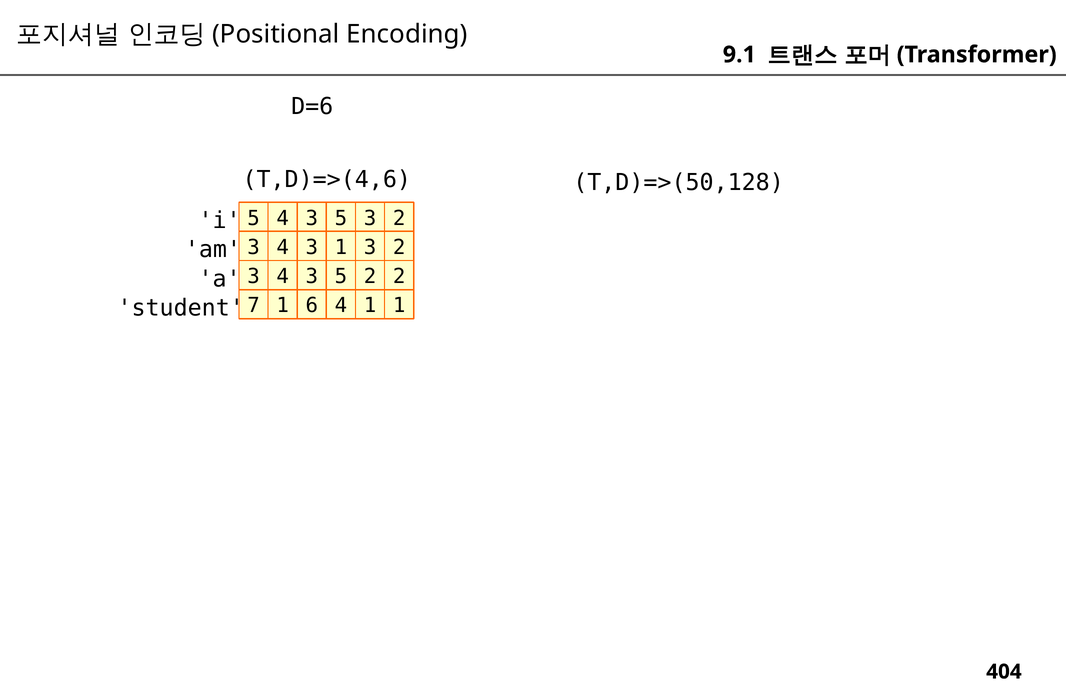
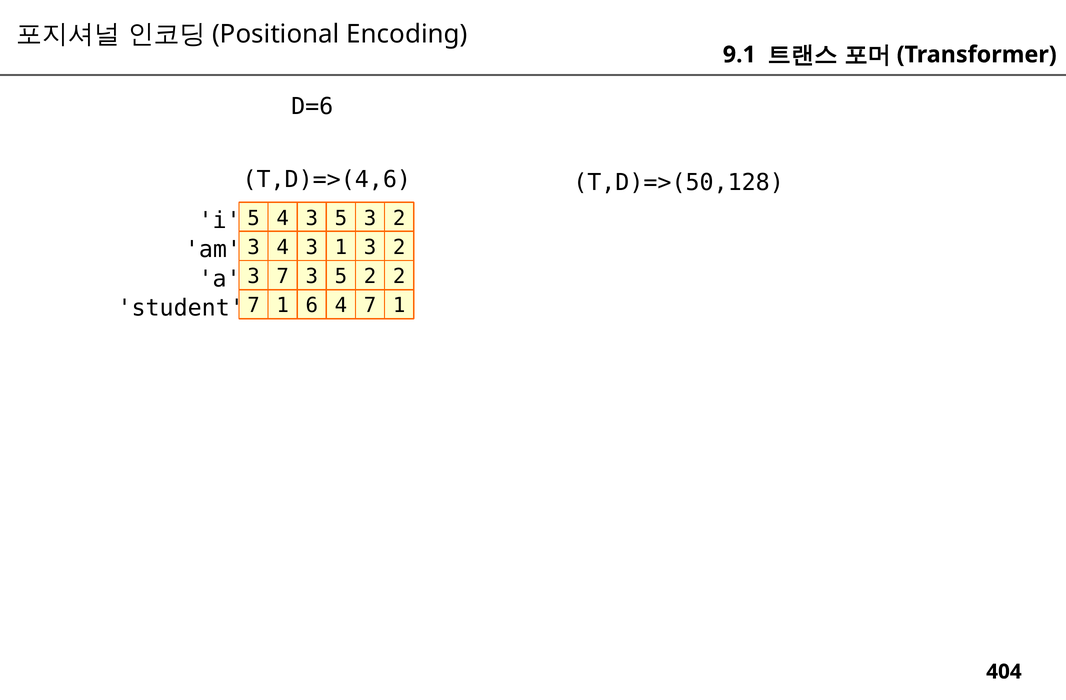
4 at (283, 277): 4 -> 7
4 1: 1 -> 7
